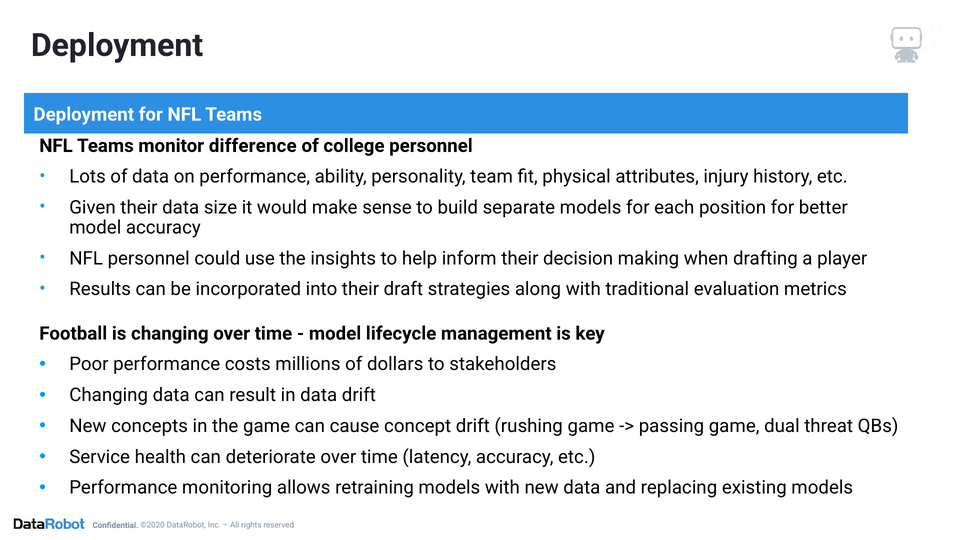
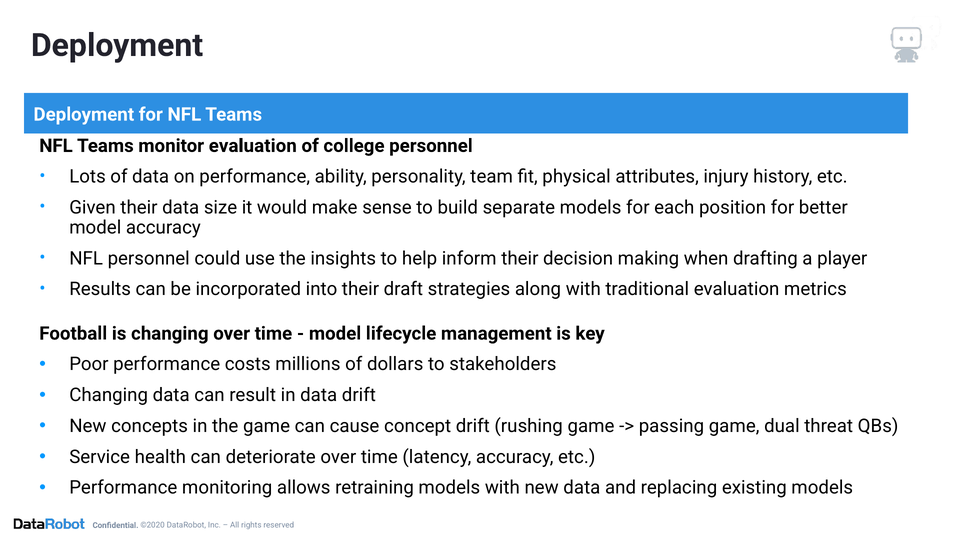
monitor difference: difference -> evaluation
